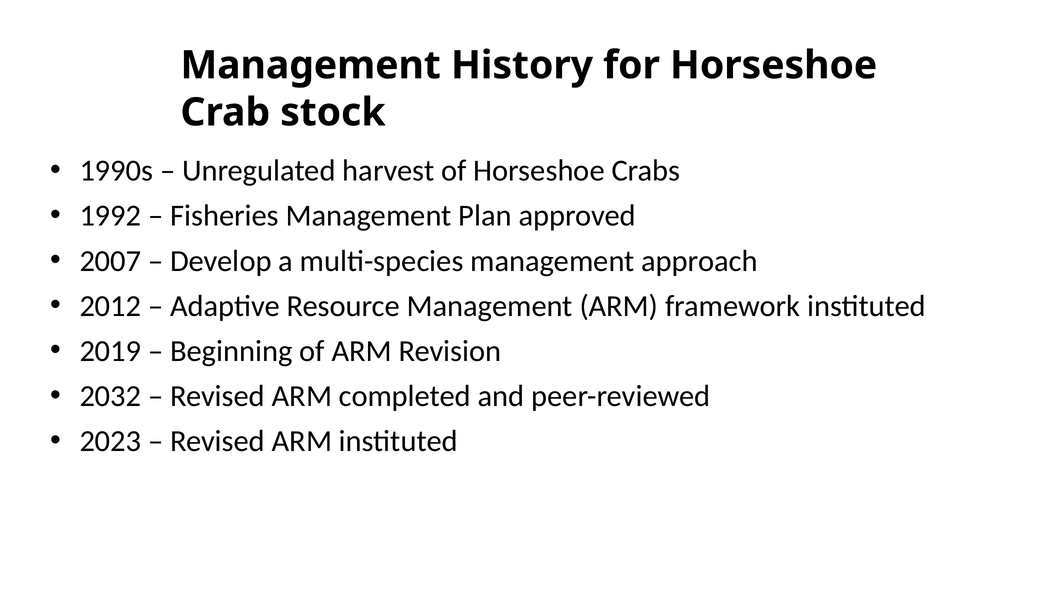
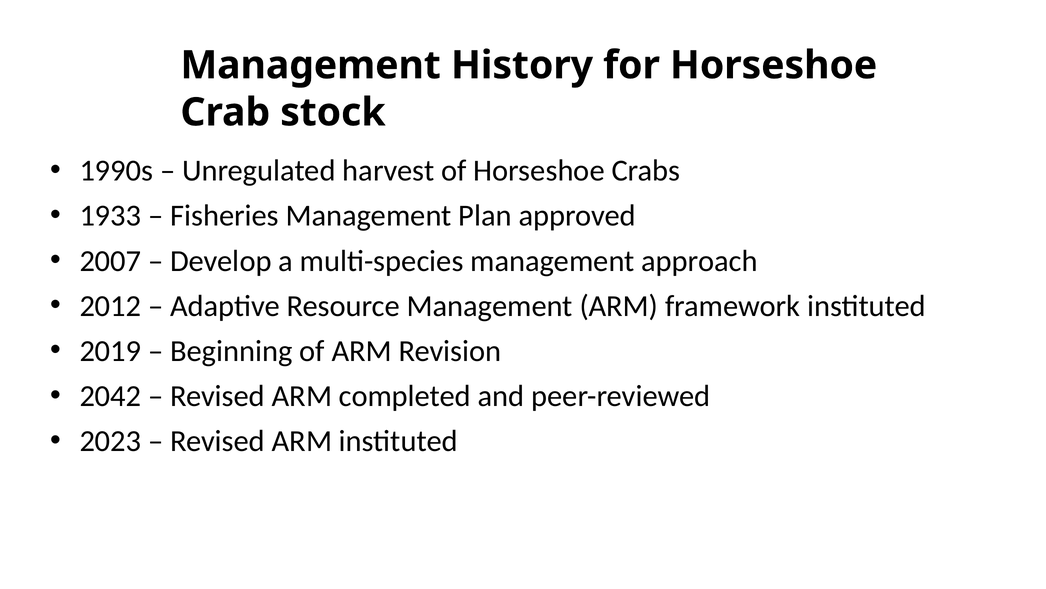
1992: 1992 -> 1933
2032: 2032 -> 2042
